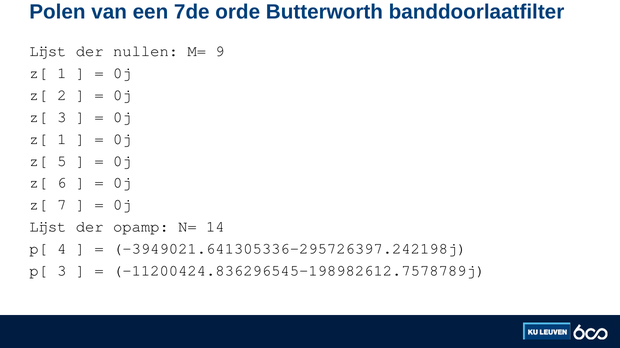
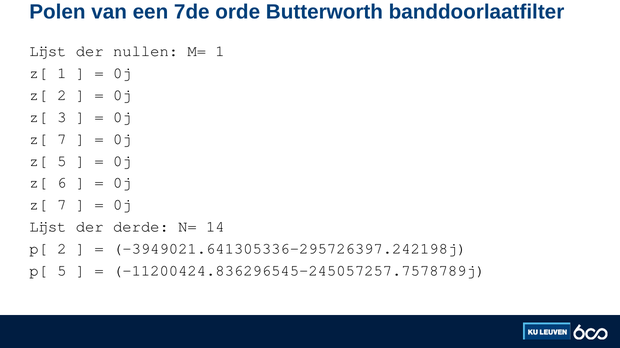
M= 9: 9 -> 1
1 at (62, 139): 1 -> 7
opamp: opamp -> derde
p[ 4: 4 -> 2
p[ 3: 3 -> 5
-11200424.836296545-198982612.7578789j: -11200424.836296545-198982612.7578789j -> -11200424.836296545-245057257.7578789j
